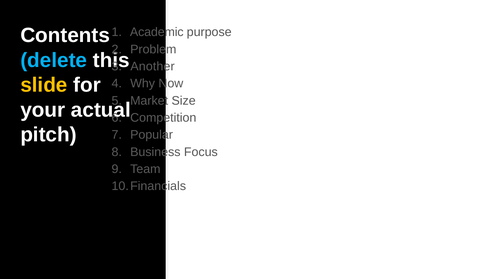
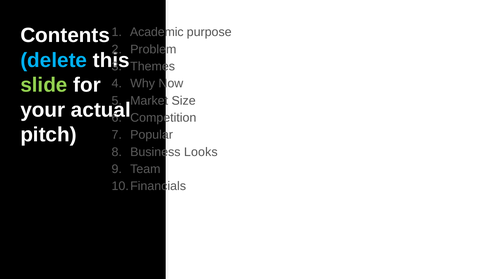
Another: Another -> Themes
slide colour: yellow -> light green
Focus: Focus -> Looks
